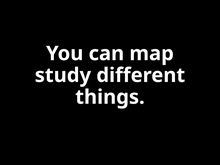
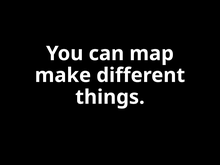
study: study -> make
